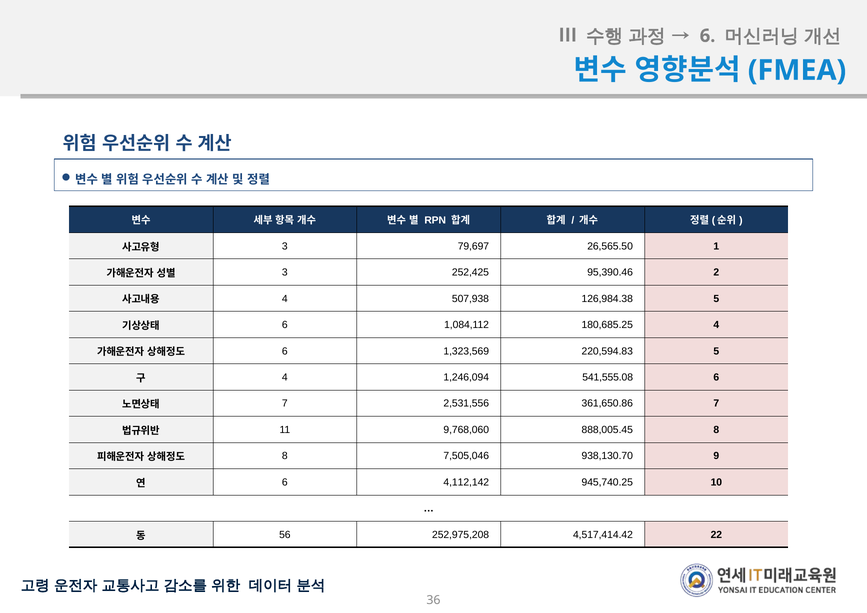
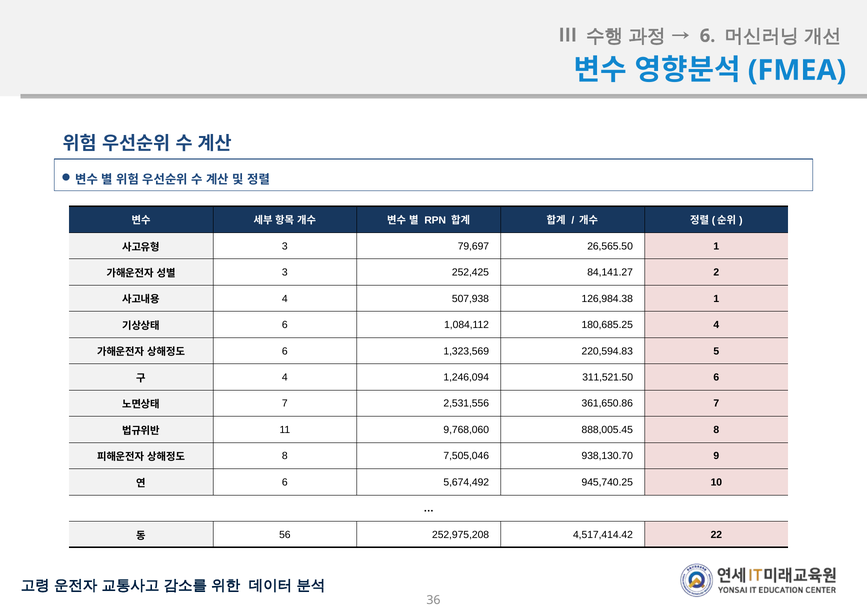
95,390.46: 95,390.46 -> 84,141.27
126,984.38 5: 5 -> 1
541,555.08: 541,555.08 -> 311,521.50
4,112,142: 4,112,142 -> 5,674,492
